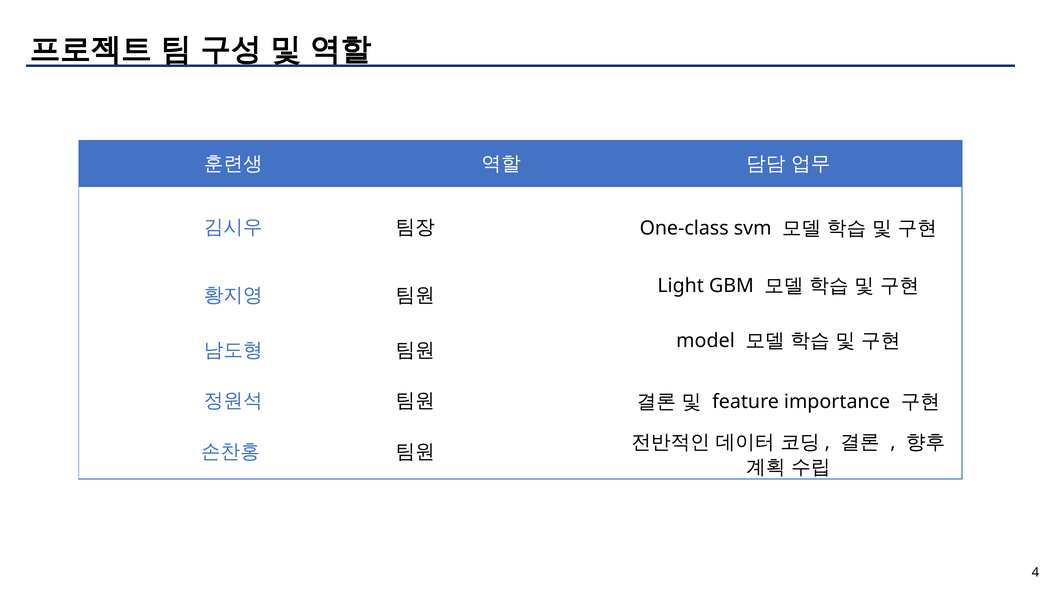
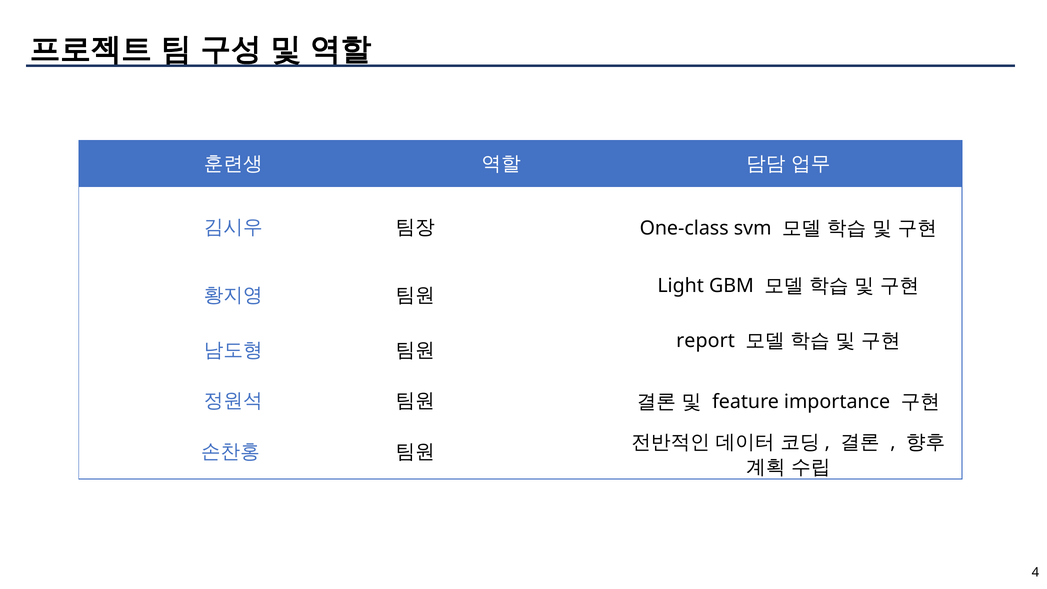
model: model -> report
